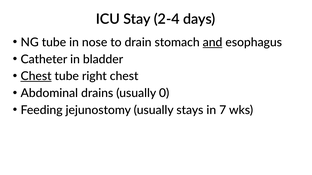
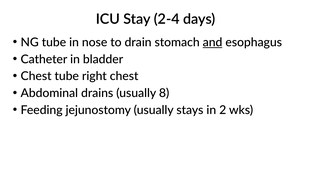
Chest at (36, 76) underline: present -> none
0: 0 -> 8
7: 7 -> 2
